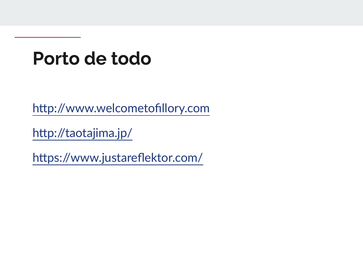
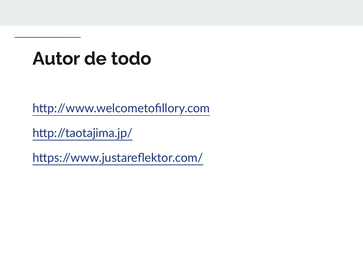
Porto: Porto -> Autor
